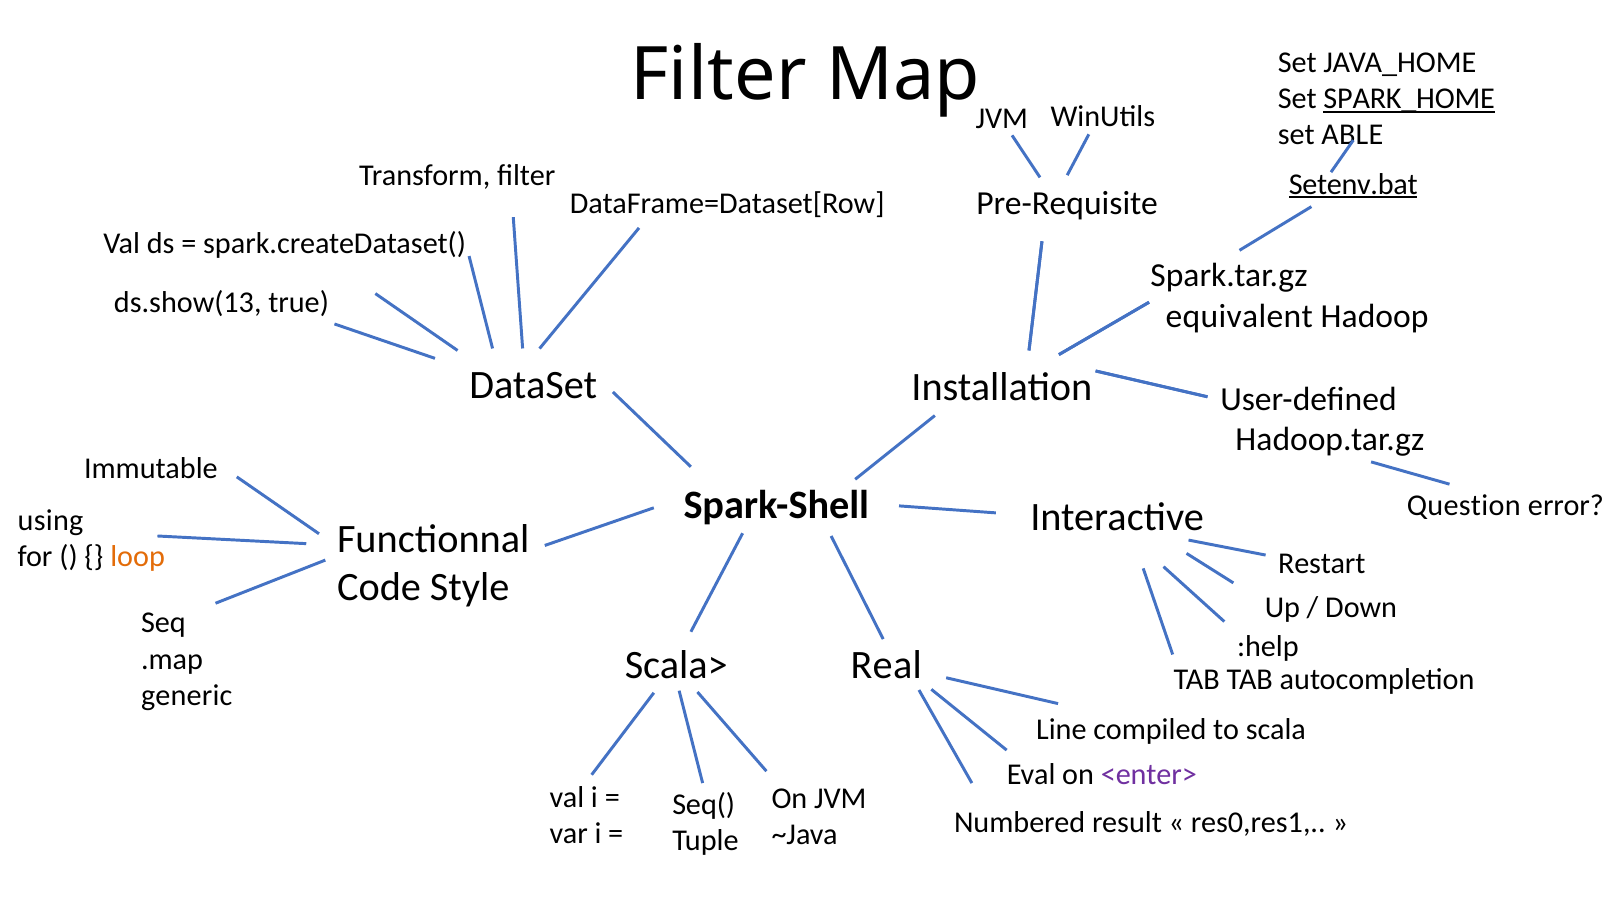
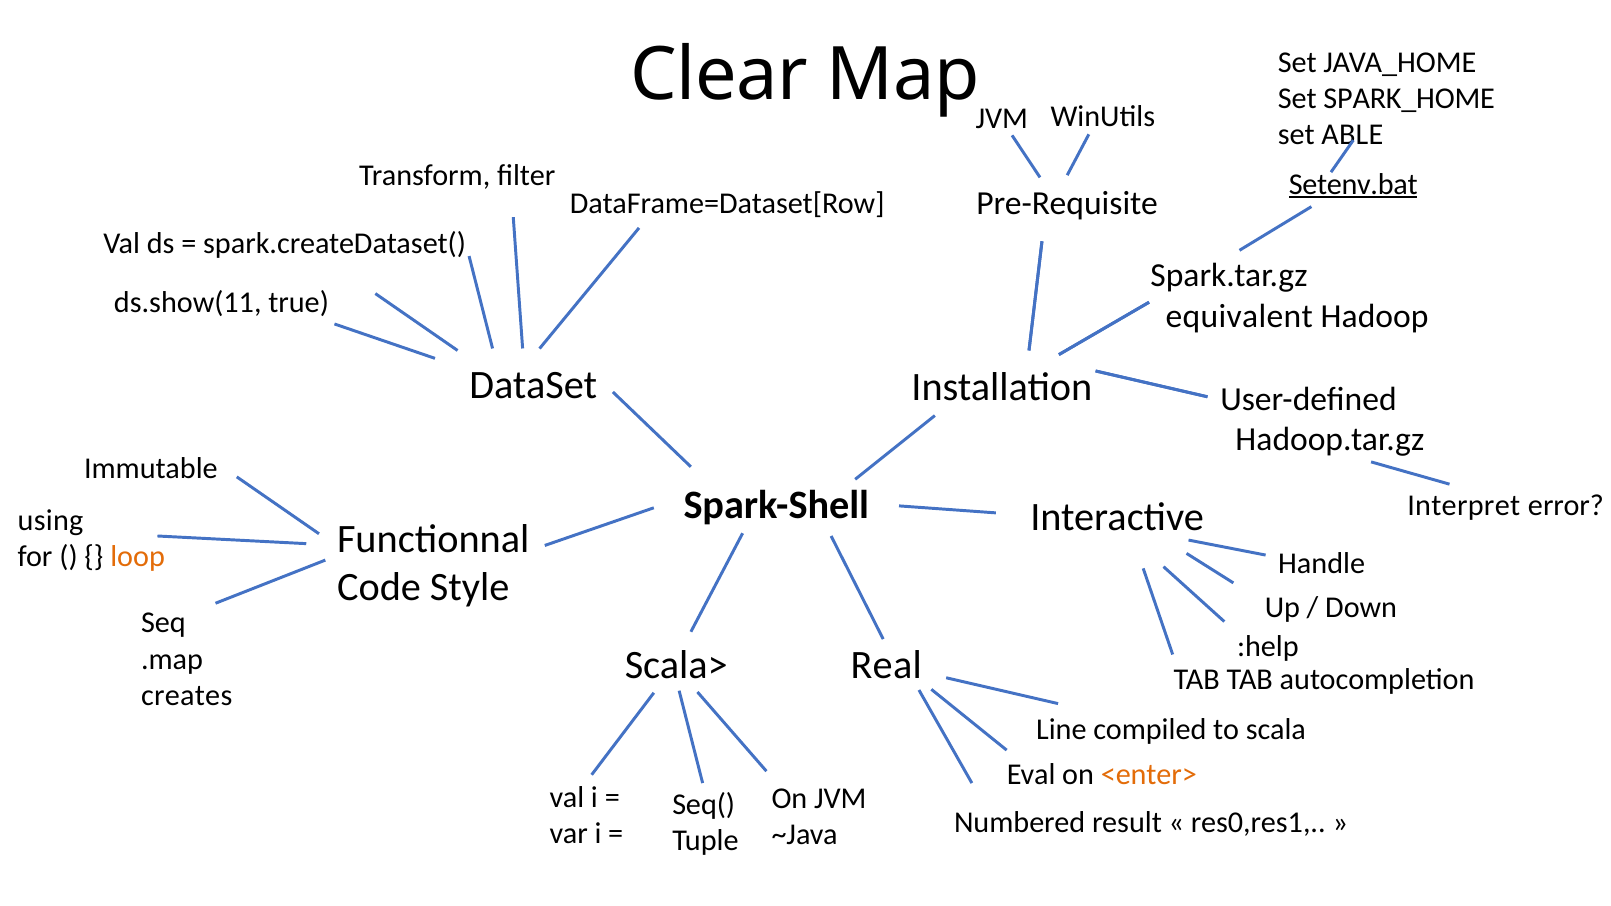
Filter at (719, 75): Filter -> Clear
SPARK_HOME underline: present -> none
ds.show(13: ds.show(13 -> ds.show(11
Question: Question -> Interpret
Restart: Restart -> Handle
generic: generic -> creates
<enter> colour: purple -> orange
